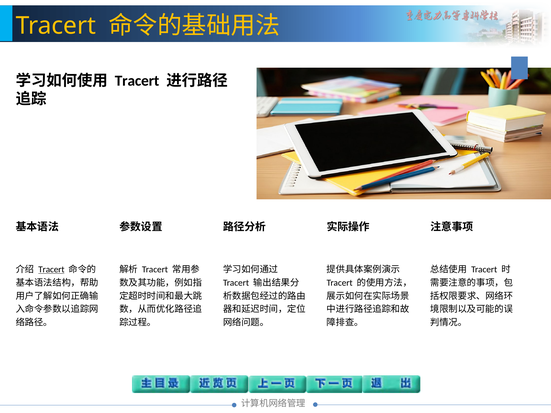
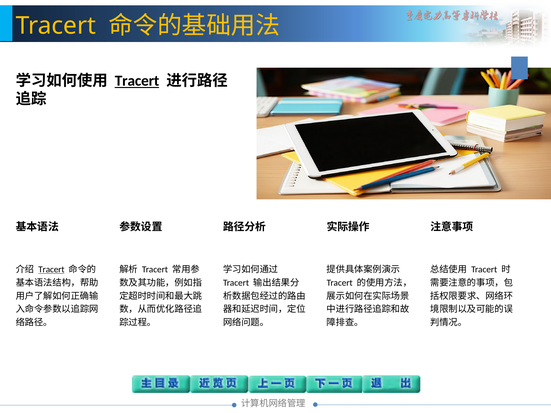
Tracert at (137, 81) underline: none -> present
